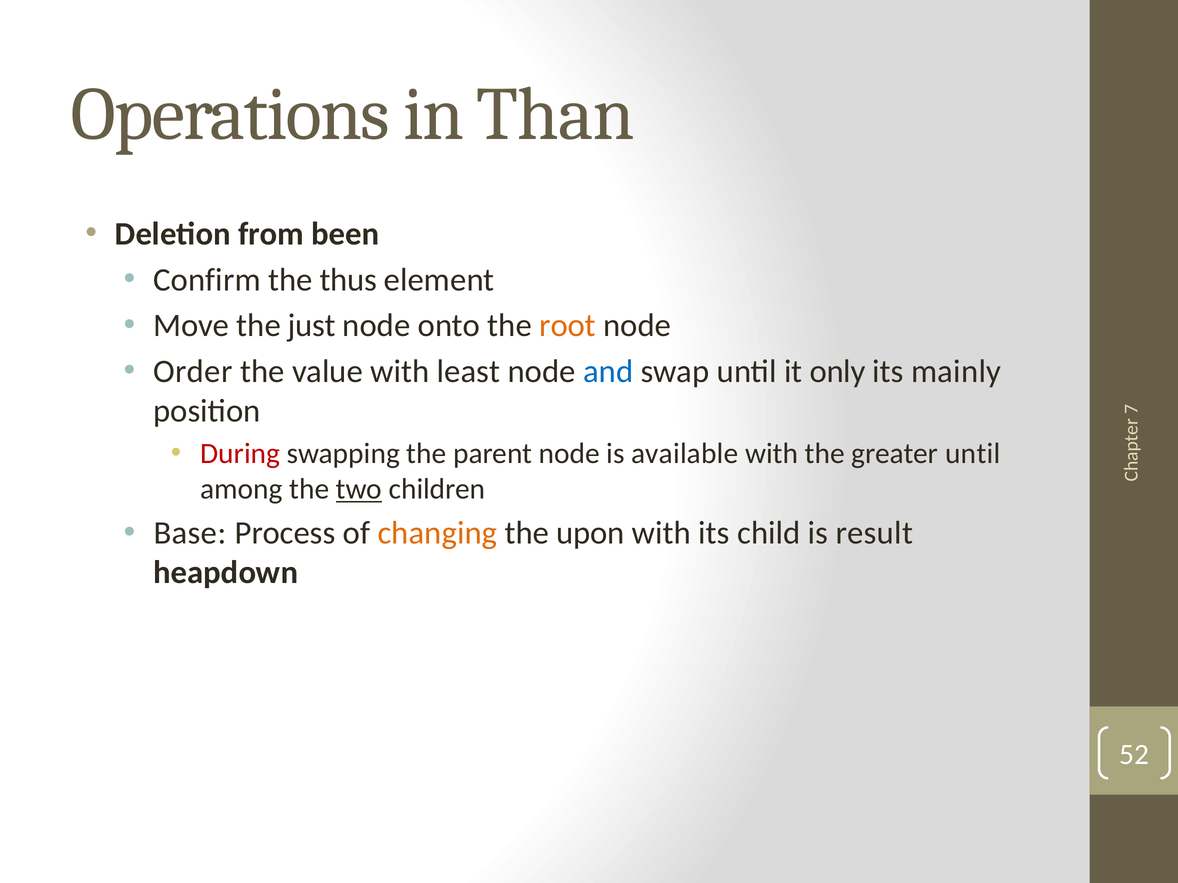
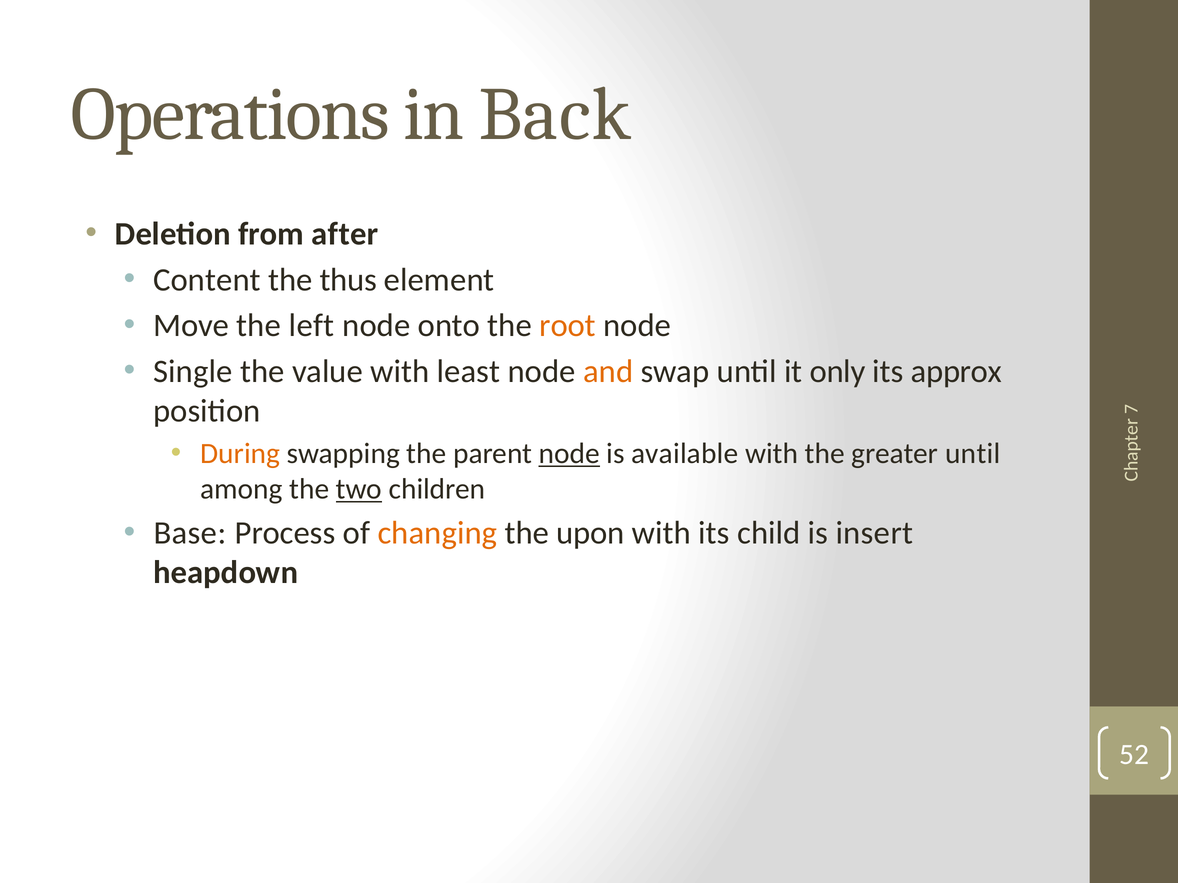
Than: Than -> Back
been: been -> after
Confirm: Confirm -> Content
just: just -> left
Order: Order -> Single
and colour: blue -> orange
mainly: mainly -> approx
During colour: red -> orange
node at (569, 454) underline: none -> present
result: result -> insert
